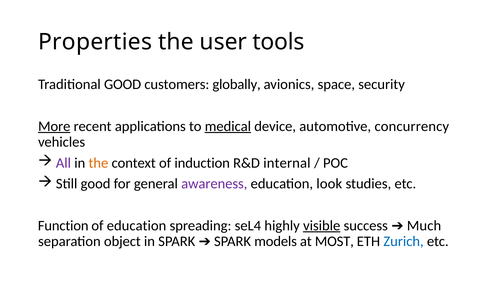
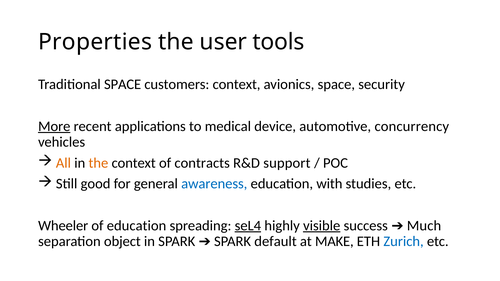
Traditional GOOD: GOOD -> SPACE
customers globally: globally -> context
medical underline: present -> none
All colour: purple -> orange
induction: induction -> contracts
internal: internal -> support
awareness colour: purple -> blue
look: look -> with
Function: Function -> Wheeler
seL4 underline: none -> present
models: models -> default
MOST: MOST -> MAKE
